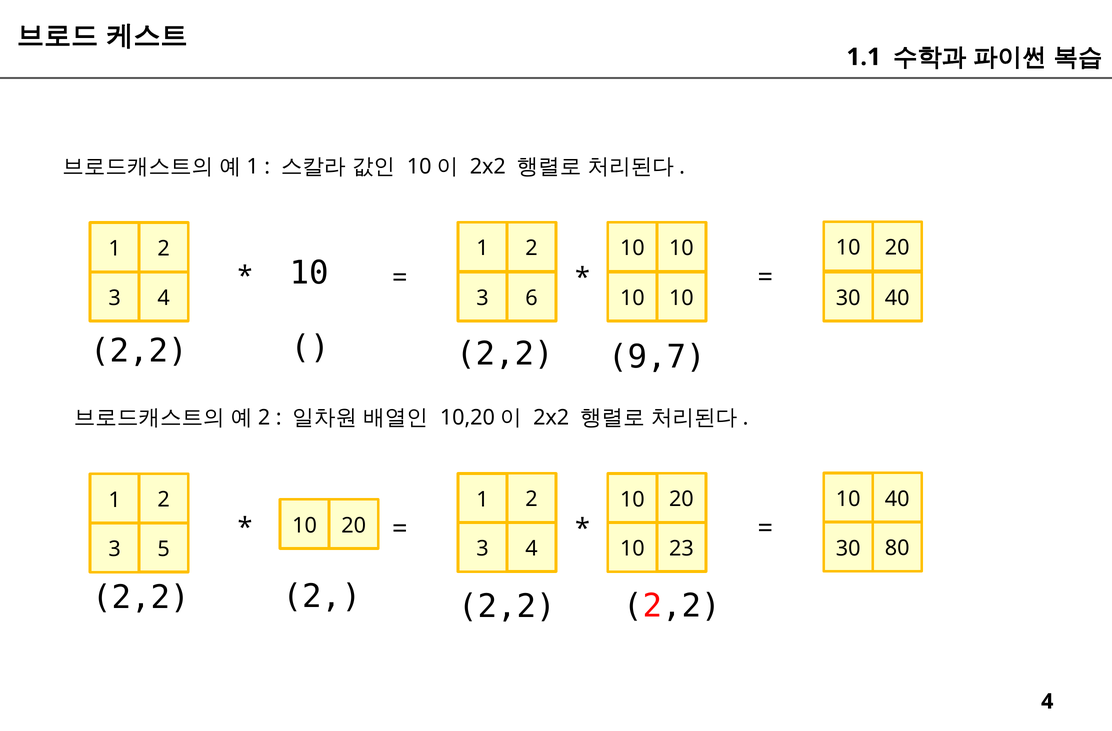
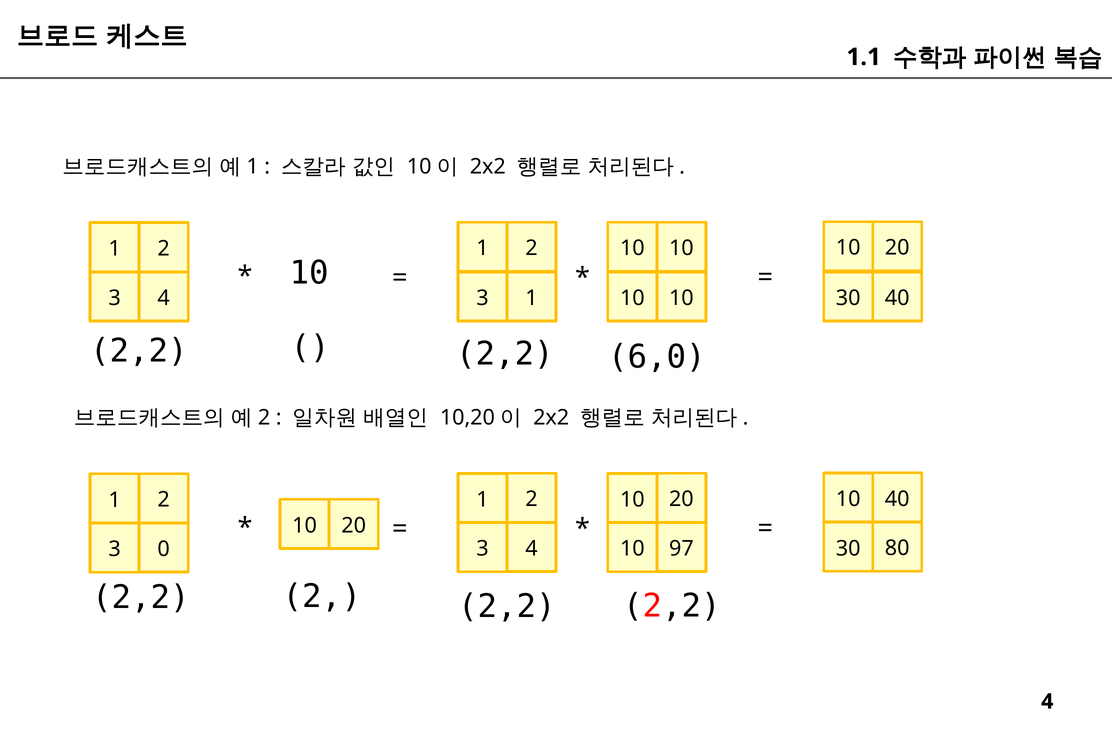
3 6: 6 -> 1
9,7: 9,7 -> 6,0
23: 23 -> 97
5: 5 -> 0
